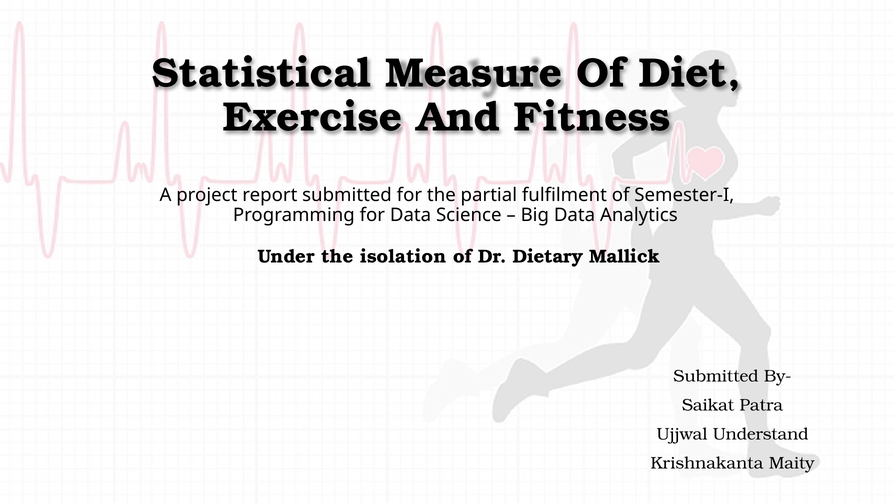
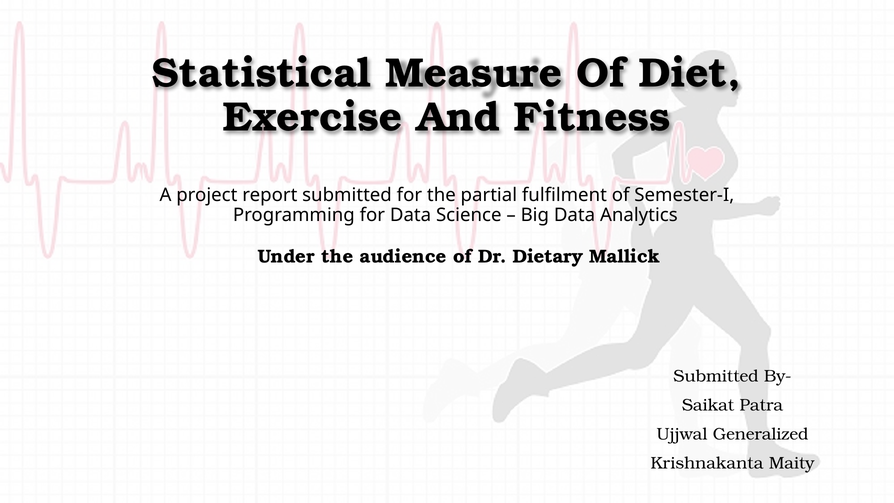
isolation: isolation -> audience
Understand: Understand -> Generalized
